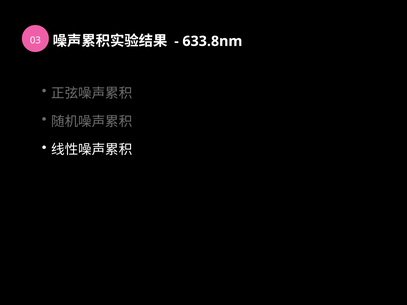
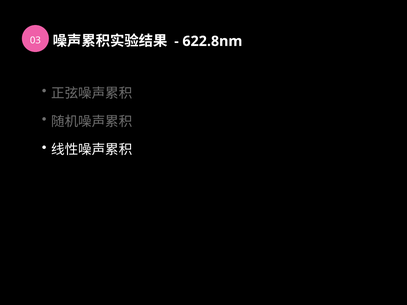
633.8nm: 633.8nm -> 622.8nm
